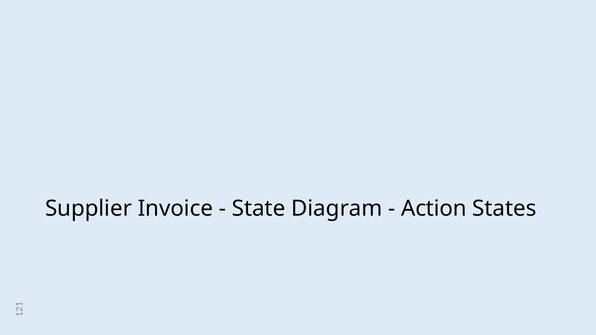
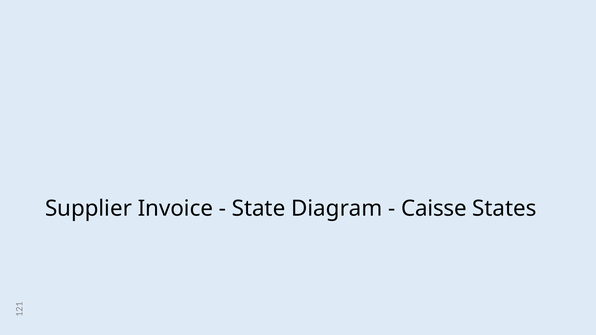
Action: Action -> Caisse
